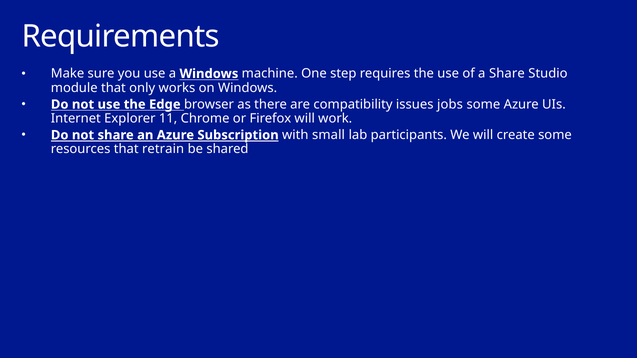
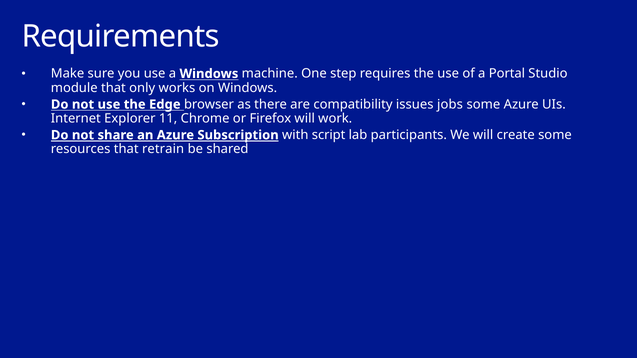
a Share: Share -> Portal
small: small -> script
